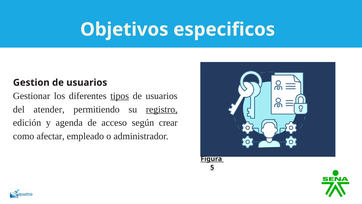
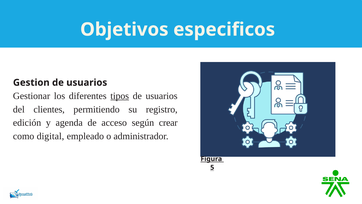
atender: atender -> clientes
registro underline: present -> none
afectar: afectar -> digital
